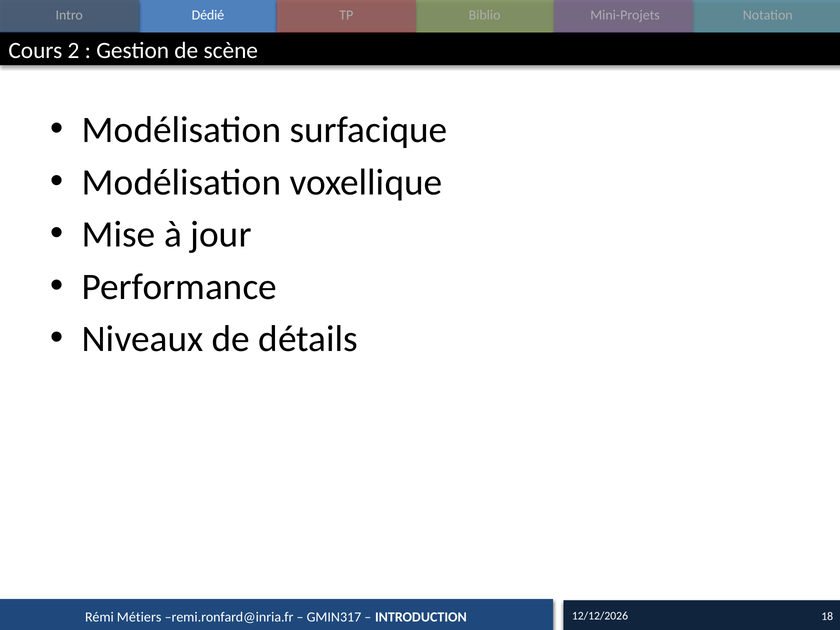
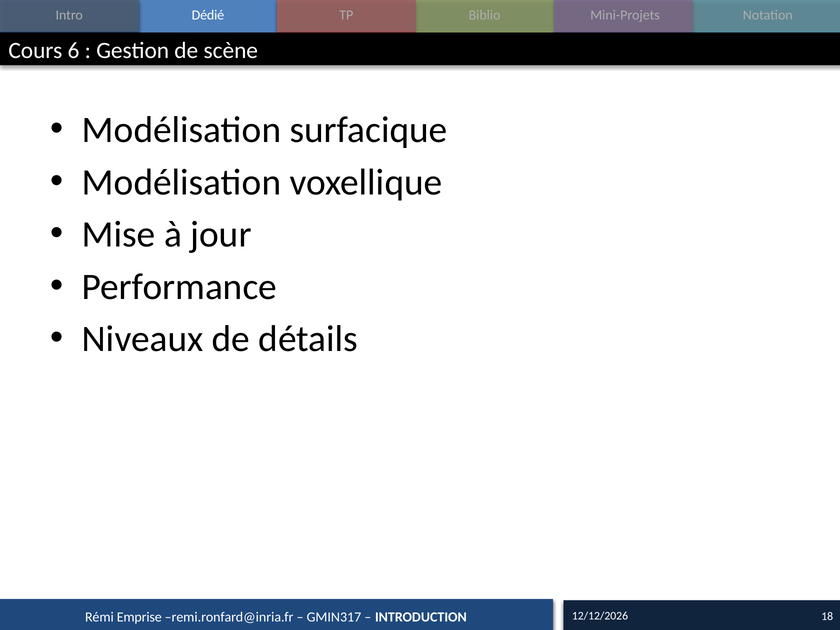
2: 2 -> 6
Métiers: Métiers -> Emprise
